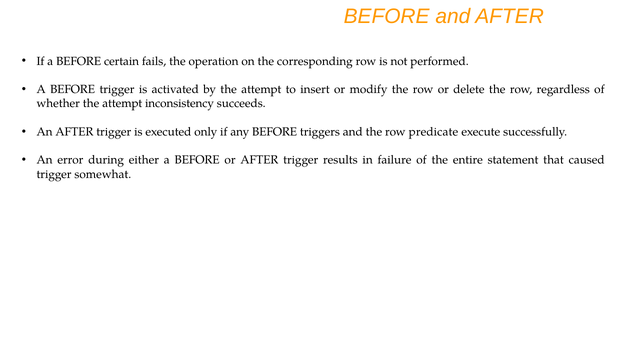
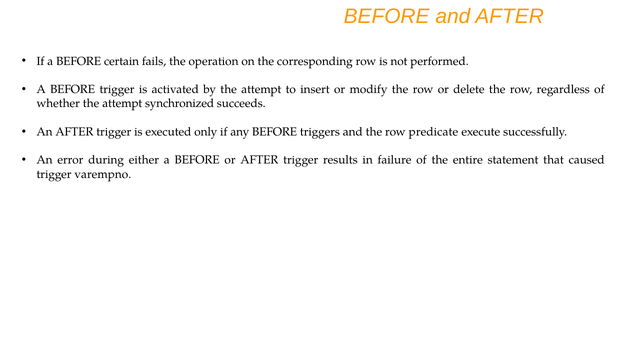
inconsistency: inconsistency -> synchronized
somewhat: somewhat -> varempno
